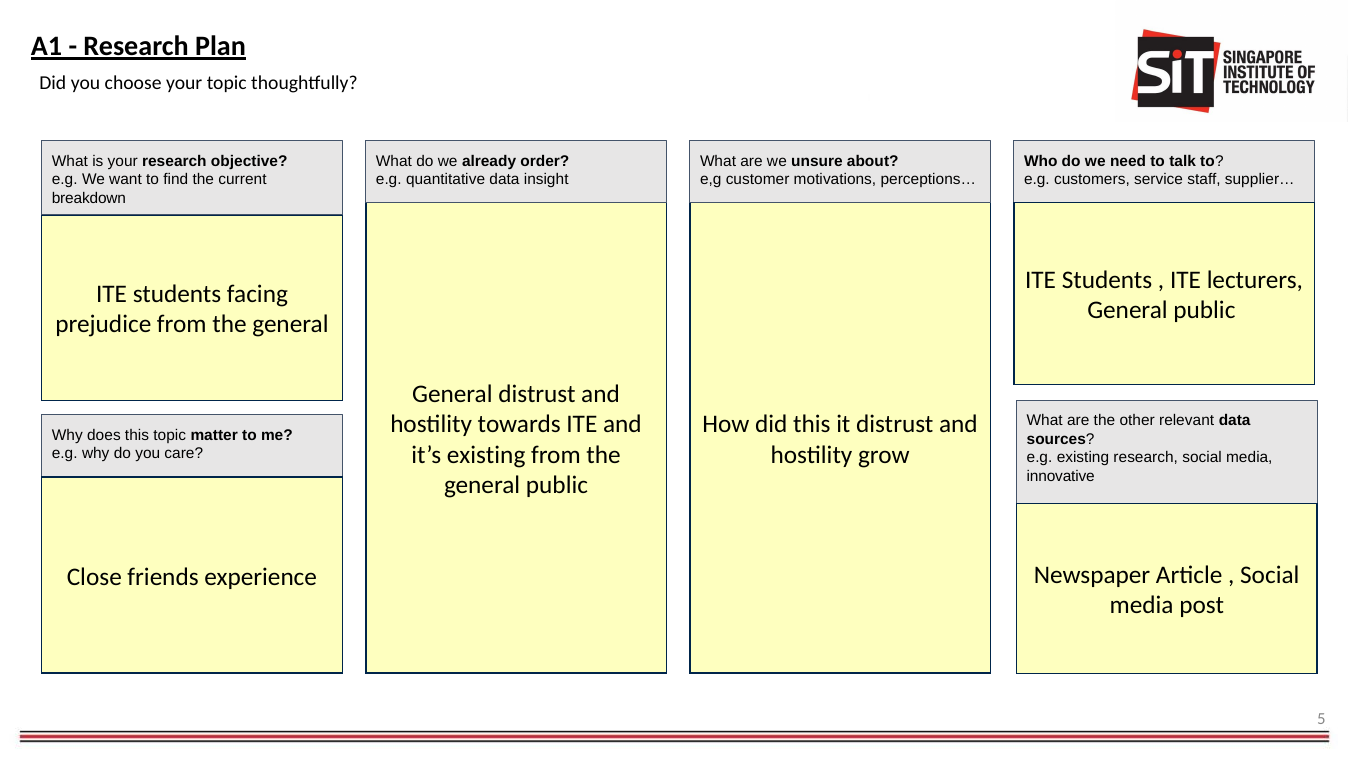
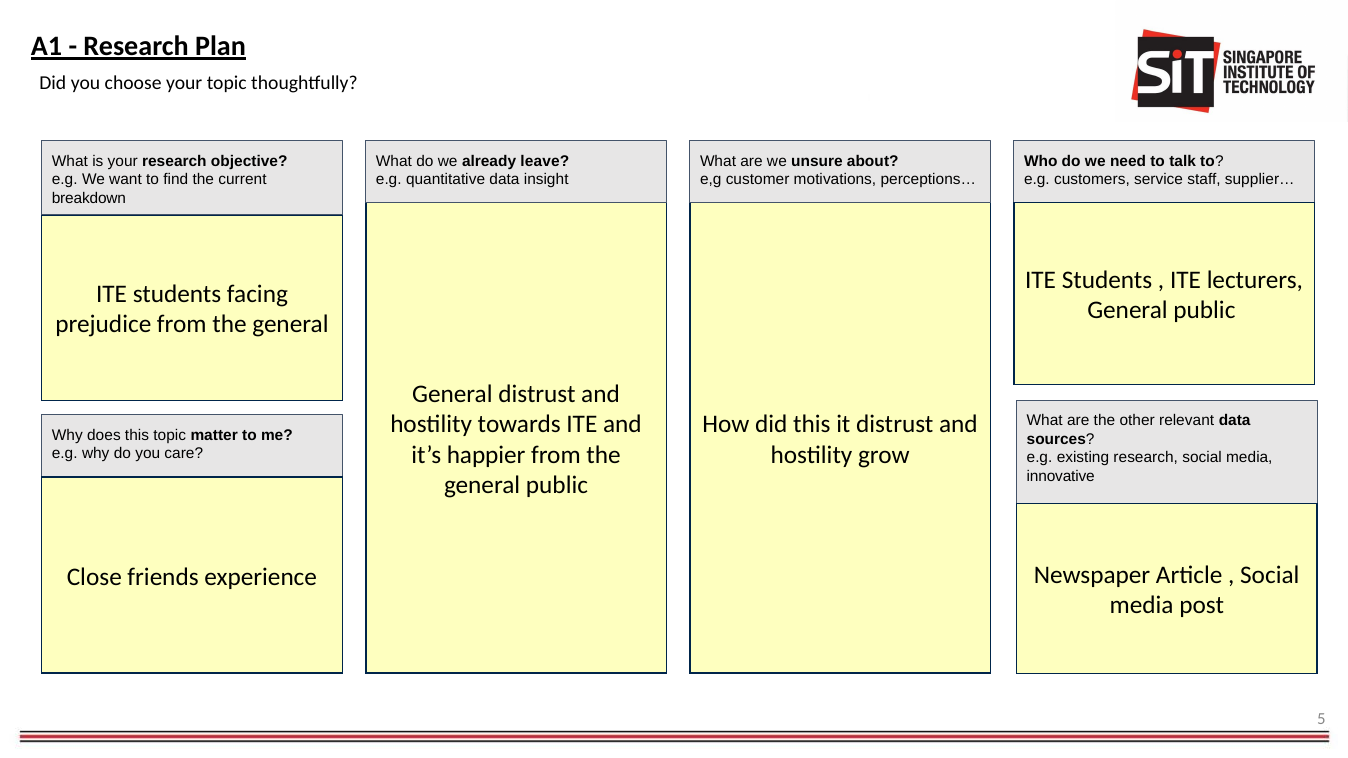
order: order -> leave
it’s existing: existing -> happier
